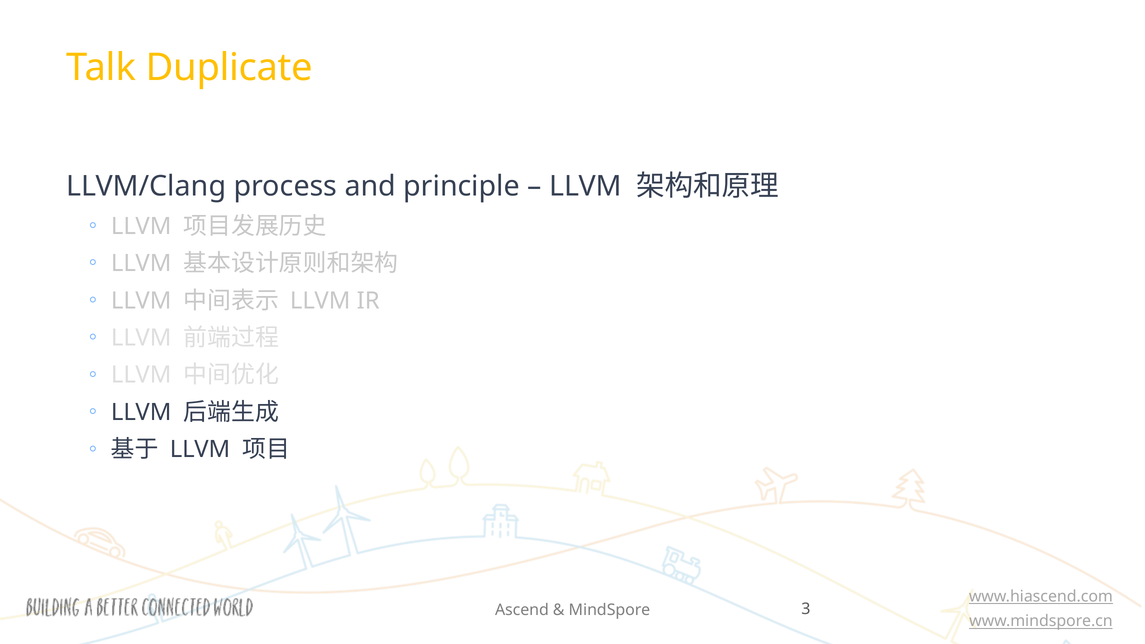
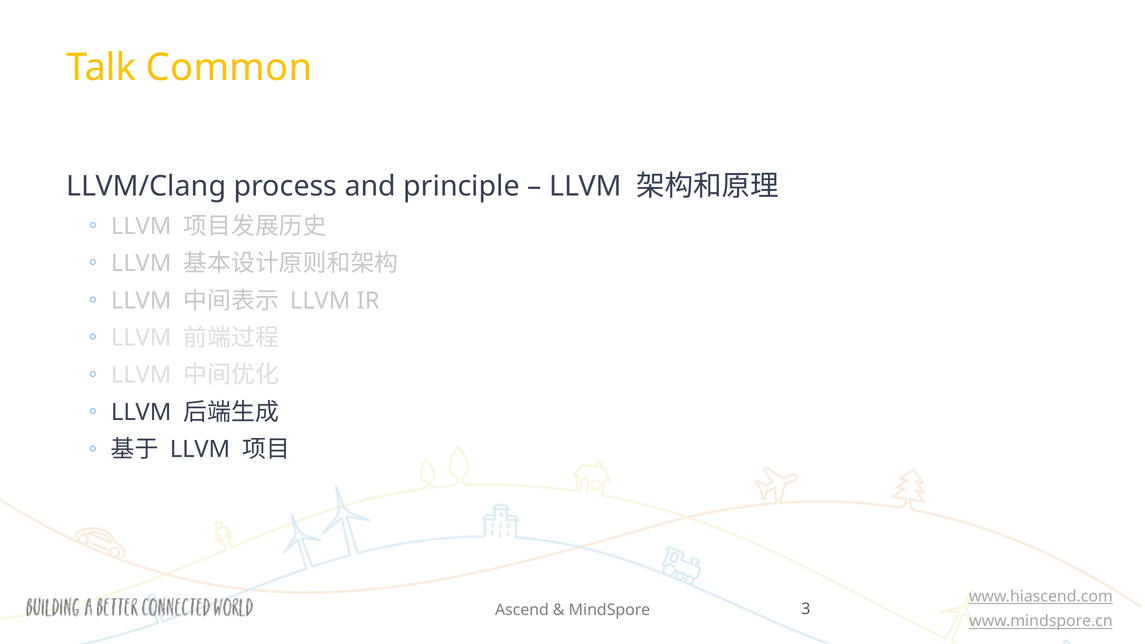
Duplicate: Duplicate -> Common
